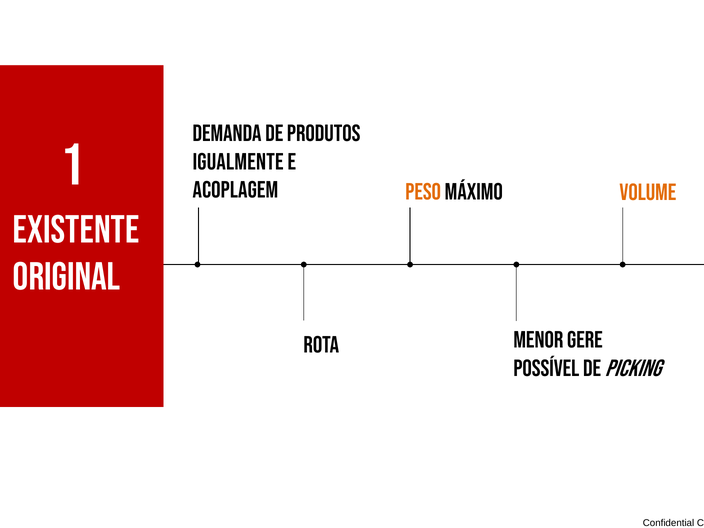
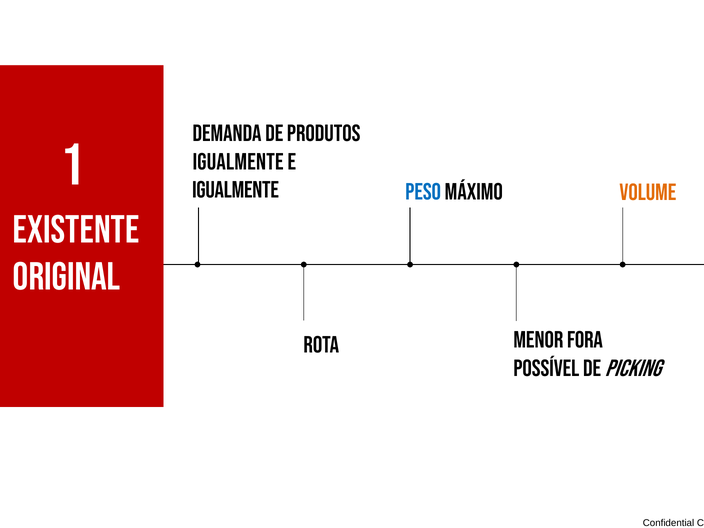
acoplagem at (235, 190): acoplagem -> igualmente
PESO colour: orange -> blue
GERE: GERE -> FORA
